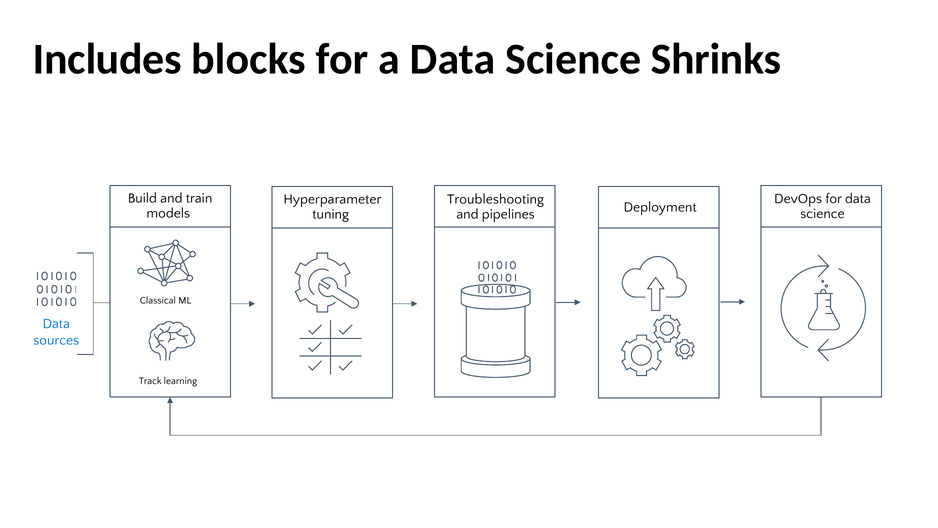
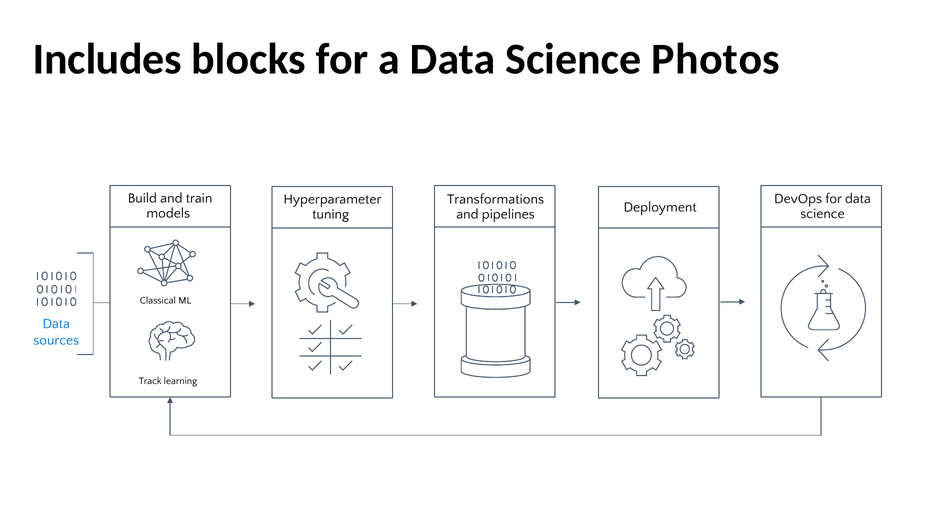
Shrinks: Shrinks -> Photos
Troubleshooting: Troubleshooting -> Transformations
